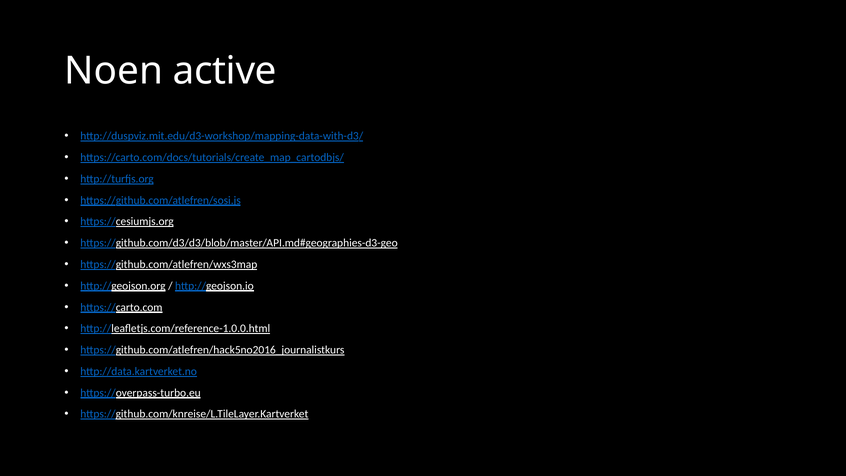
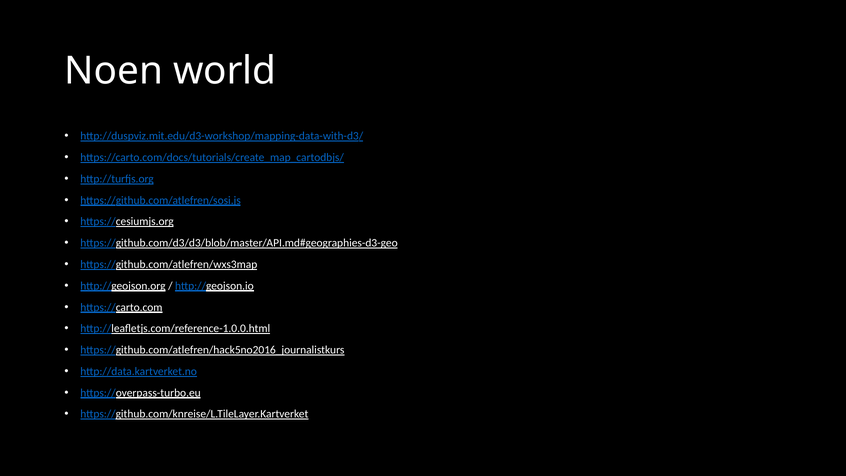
active: active -> world
